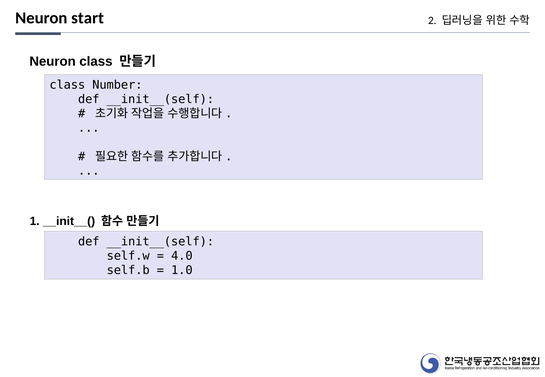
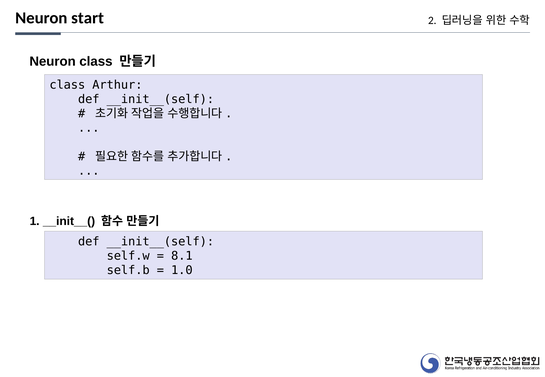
Number: Number -> Arthur
4.0: 4.0 -> 8.1
